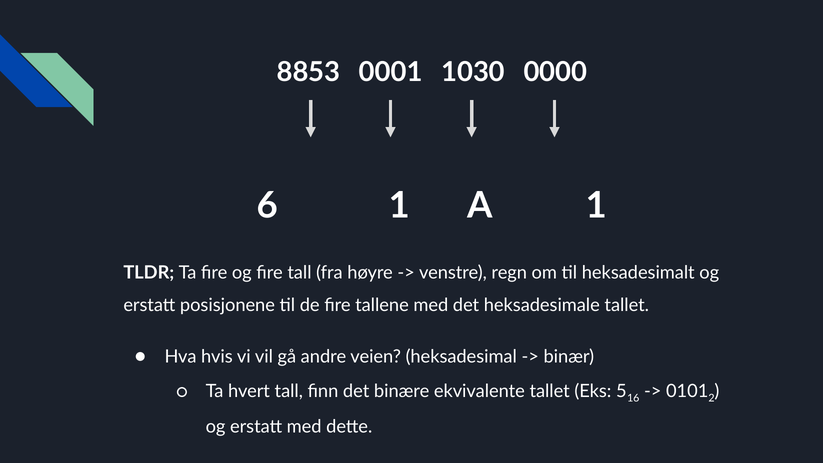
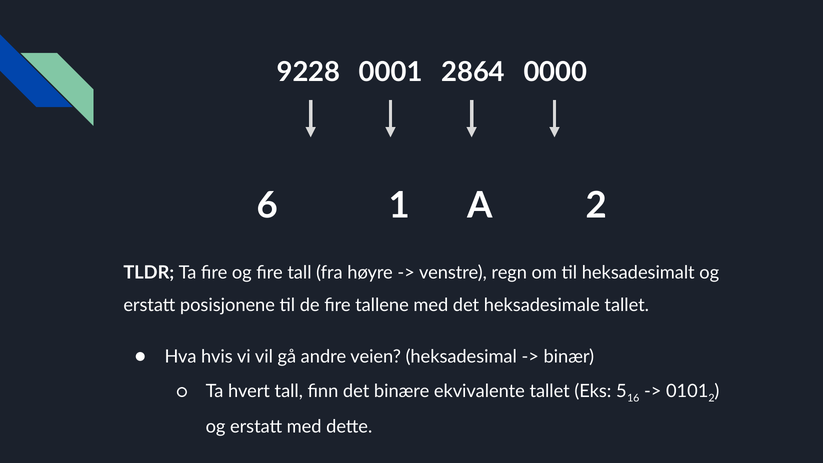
8853: 8853 -> 9228
1030: 1030 -> 2864
A 1: 1 -> 2
